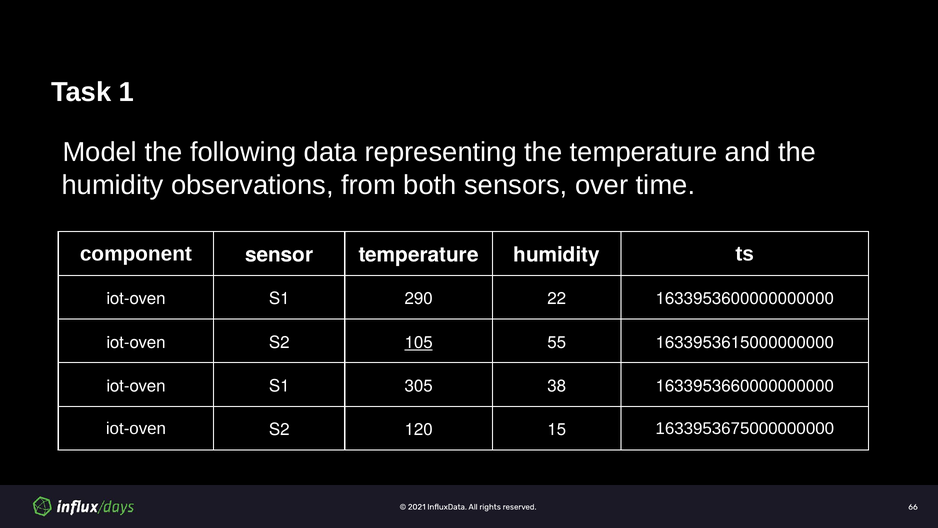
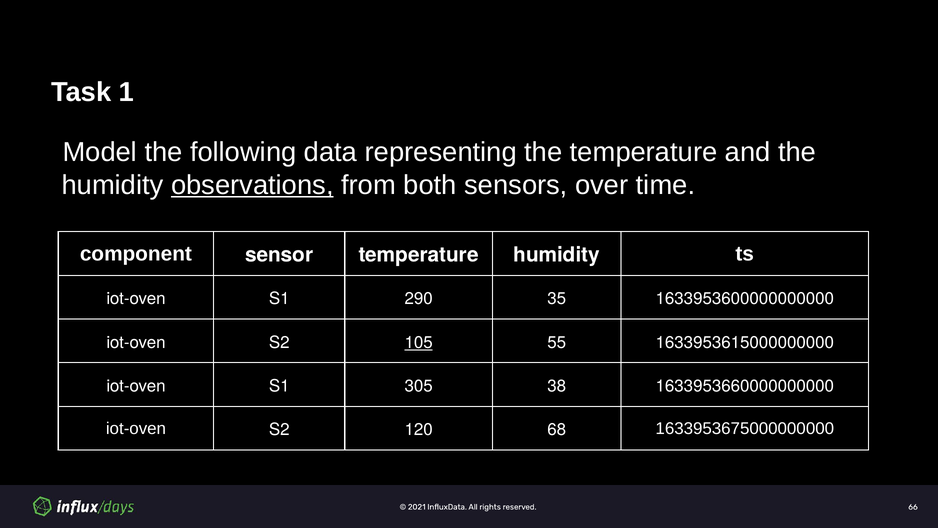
observations underline: none -> present
22: 22 -> 35
15: 15 -> 68
